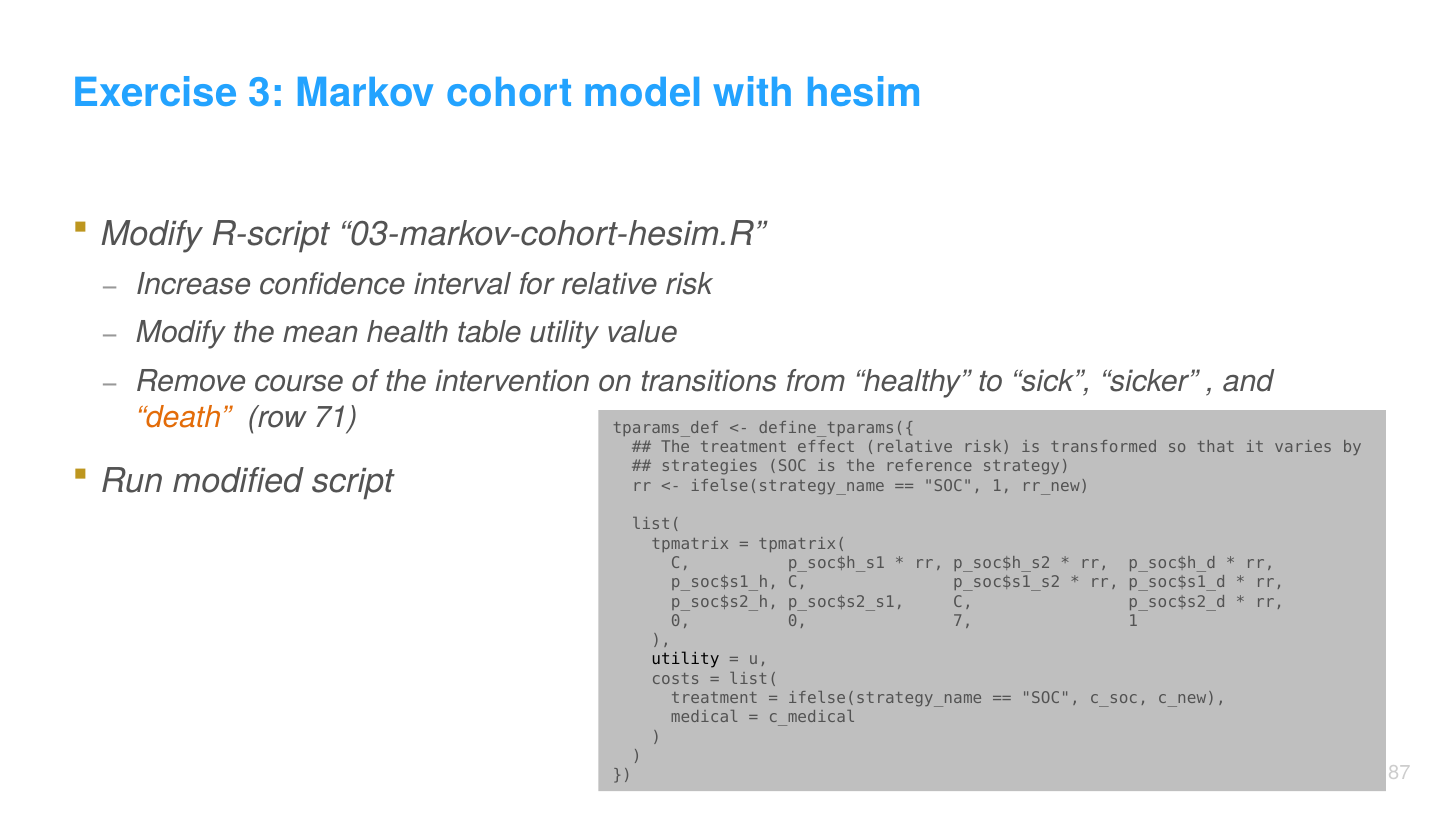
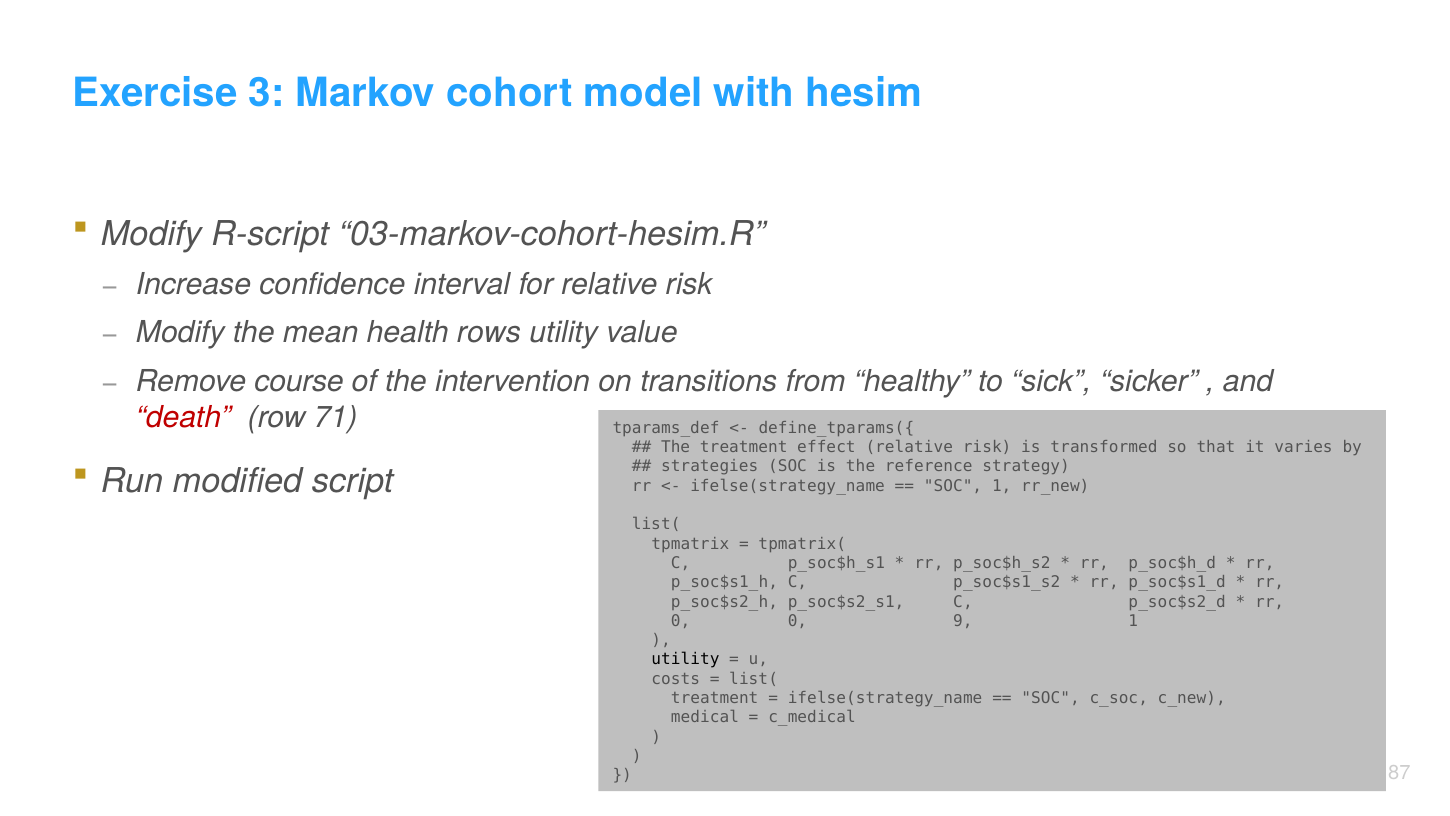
table: table -> rows
death colour: orange -> red
7: 7 -> 9
